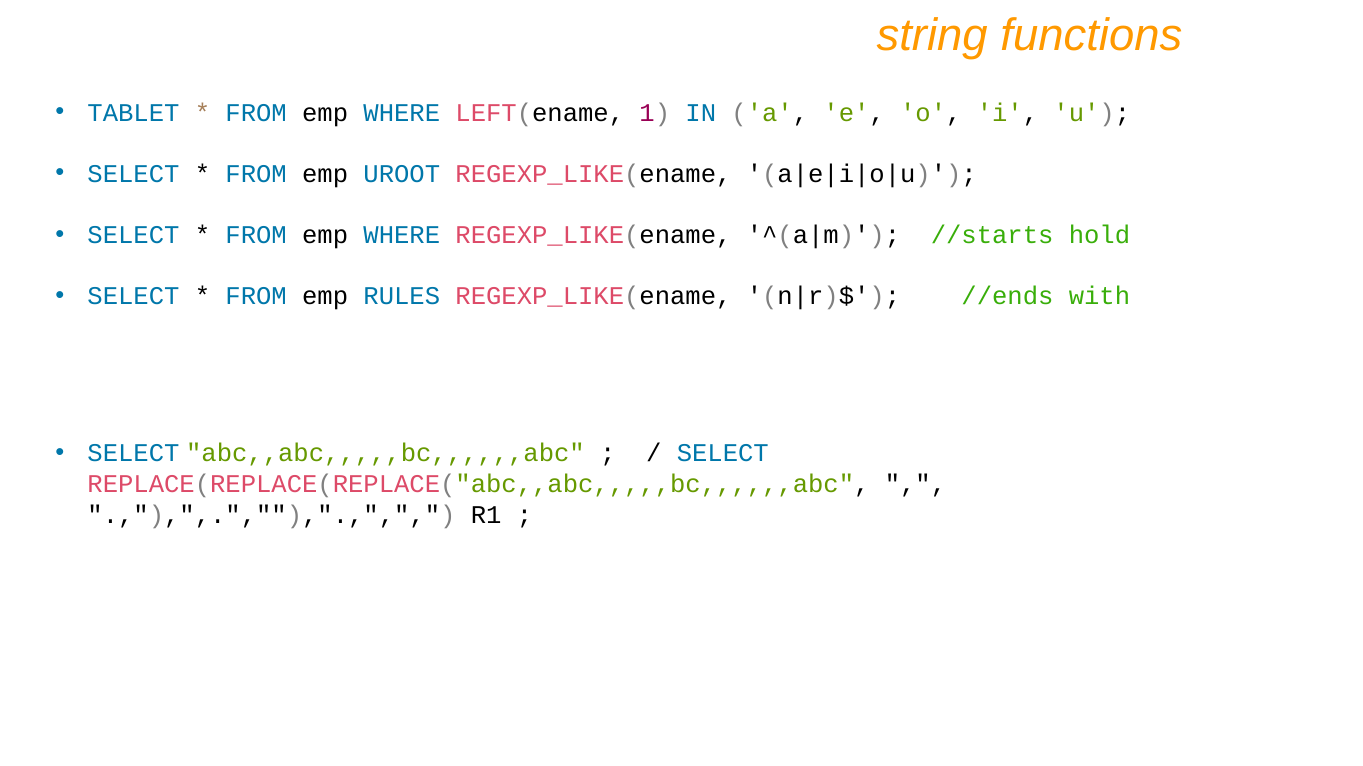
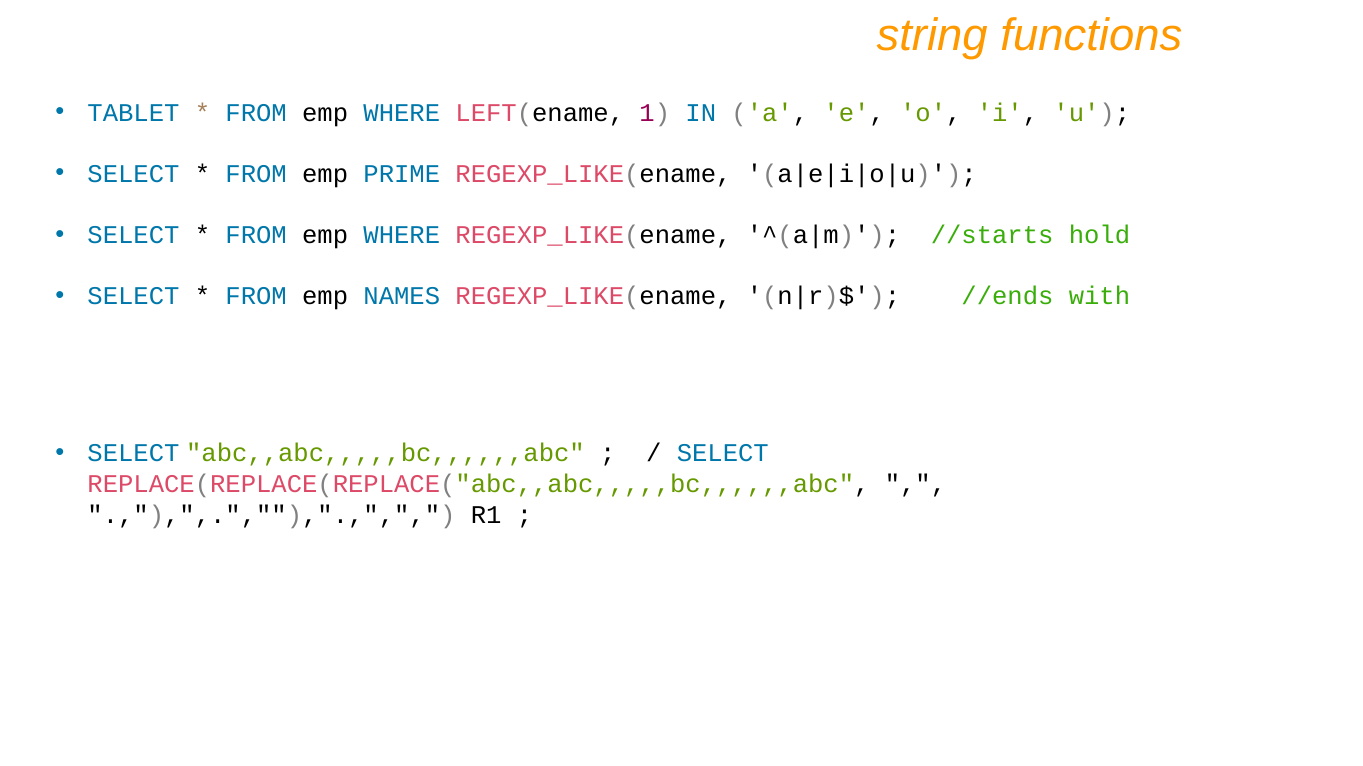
UROOT: UROOT -> PRIME
RULES: RULES -> NAMES
